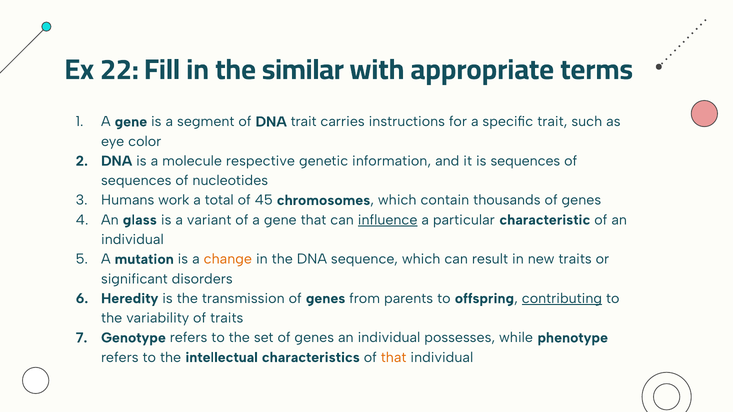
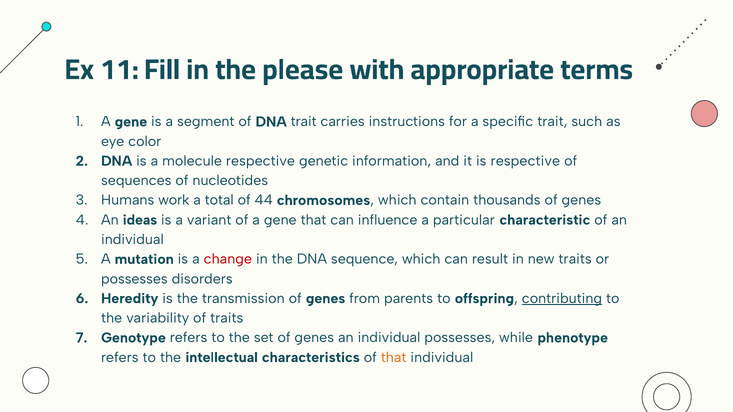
22: 22 -> 11
similar: similar -> please
is sequences: sequences -> respective
45: 45 -> 44
glass: glass -> ideas
influence underline: present -> none
change colour: orange -> red
significant at (134, 279): significant -> possesses
